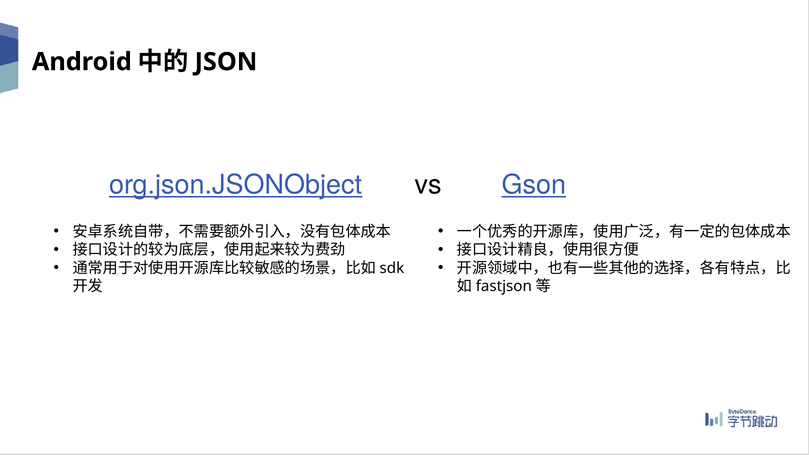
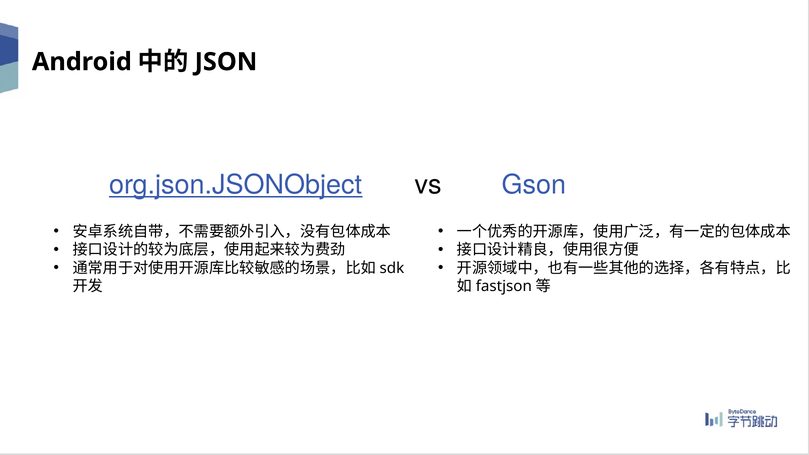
Gson underline: present -> none
